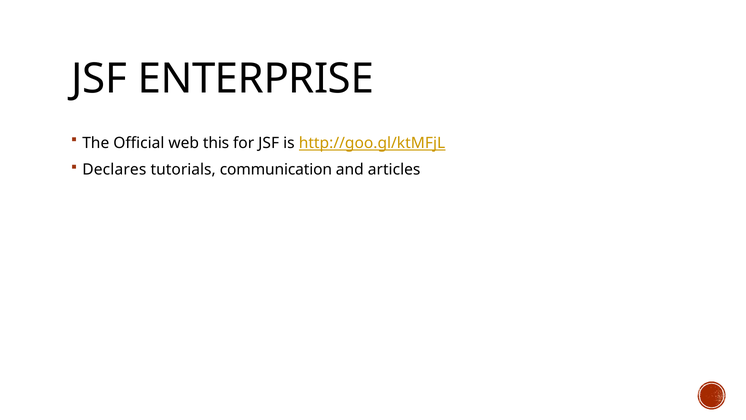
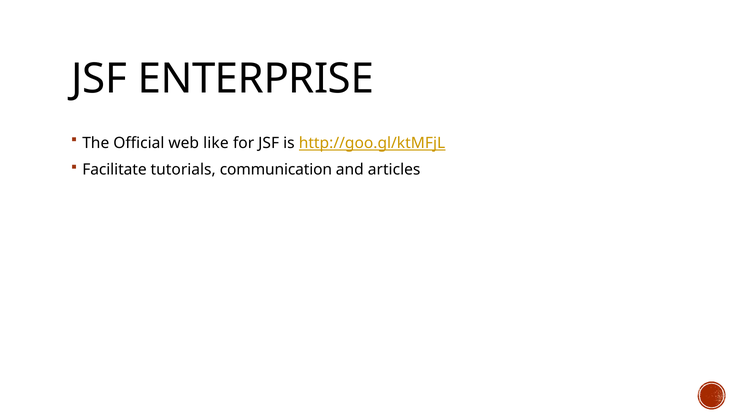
this: this -> like
Declares: Declares -> Facilitate
